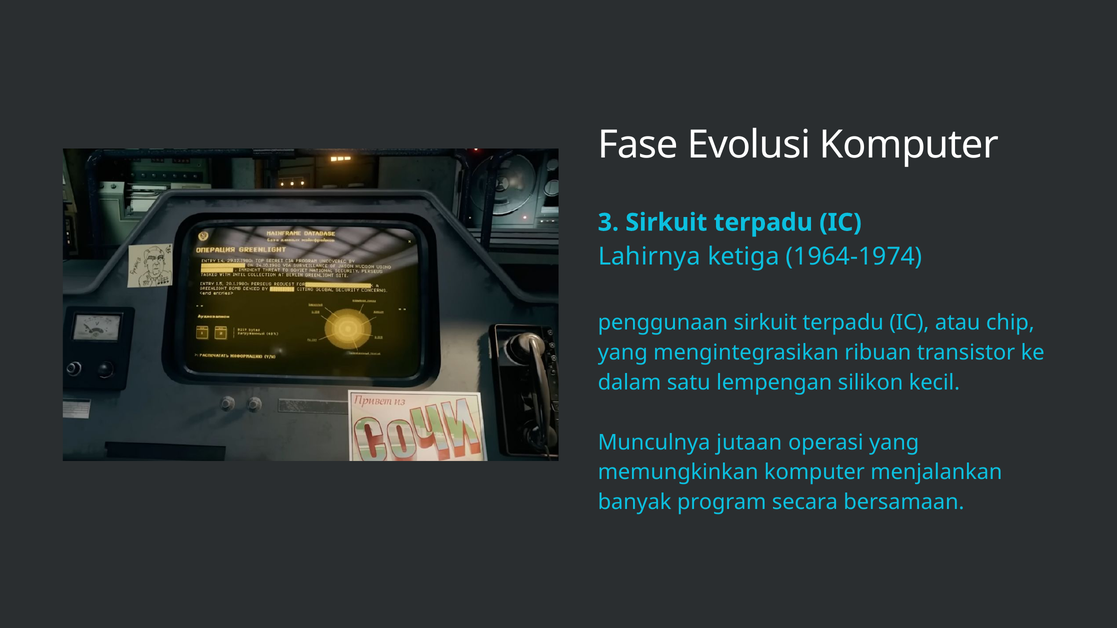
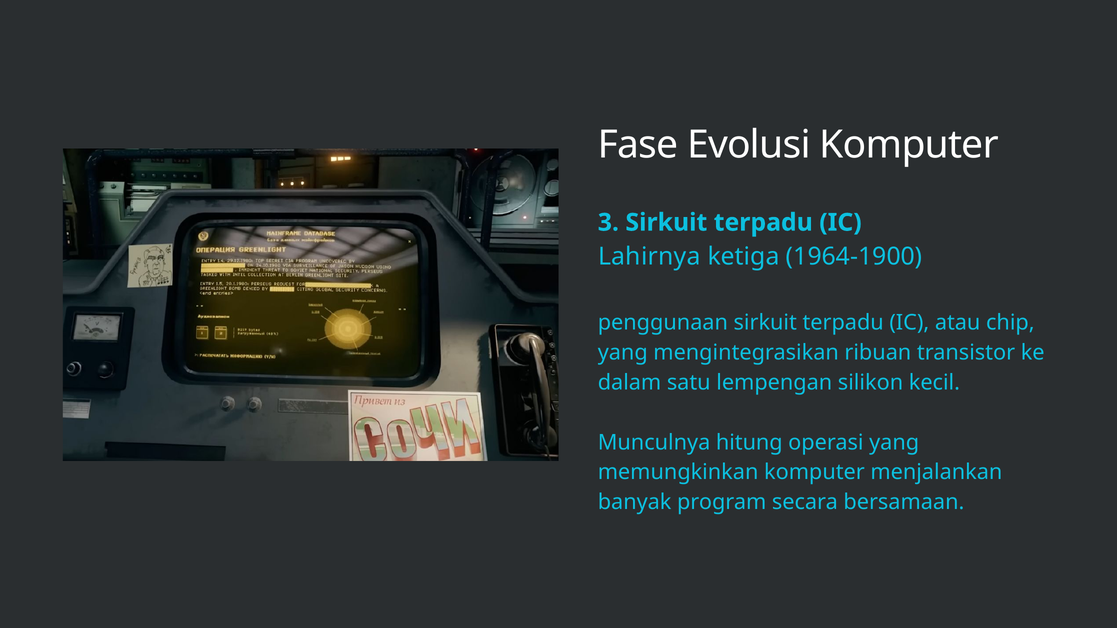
1964-1974: 1964-1974 -> 1964-1900
jutaan: jutaan -> hitung
